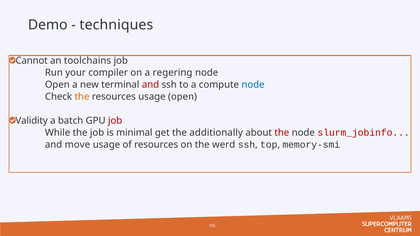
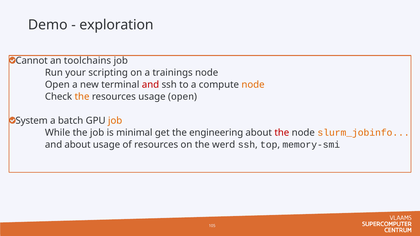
techniques: techniques -> exploration
compiler: compiler -> scripting
regering: regering -> trainings
node at (253, 85) colour: blue -> orange
Validity: Validity -> System
job at (115, 121) colour: red -> orange
additionally: additionally -> engineering
slurm_jobinfo colour: red -> orange
and move: move -> about
